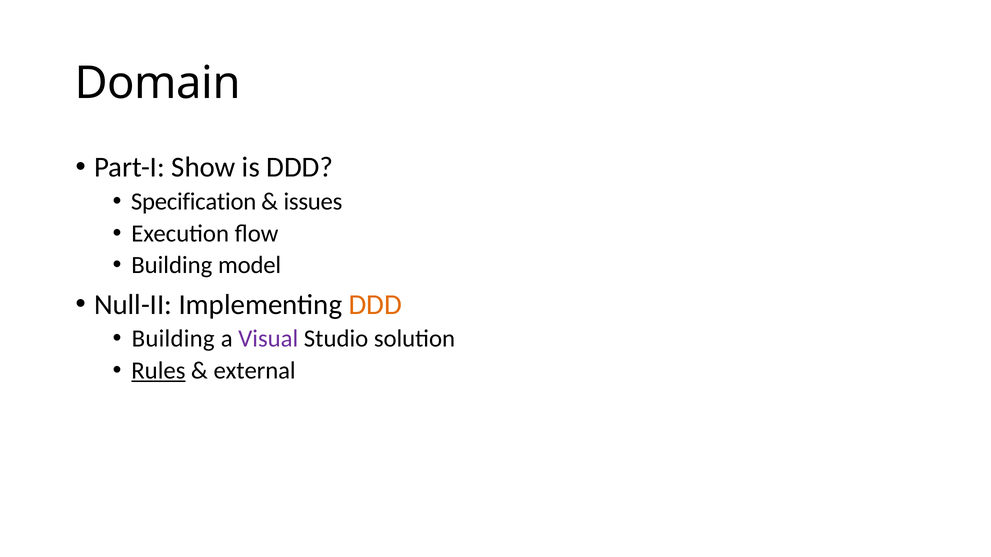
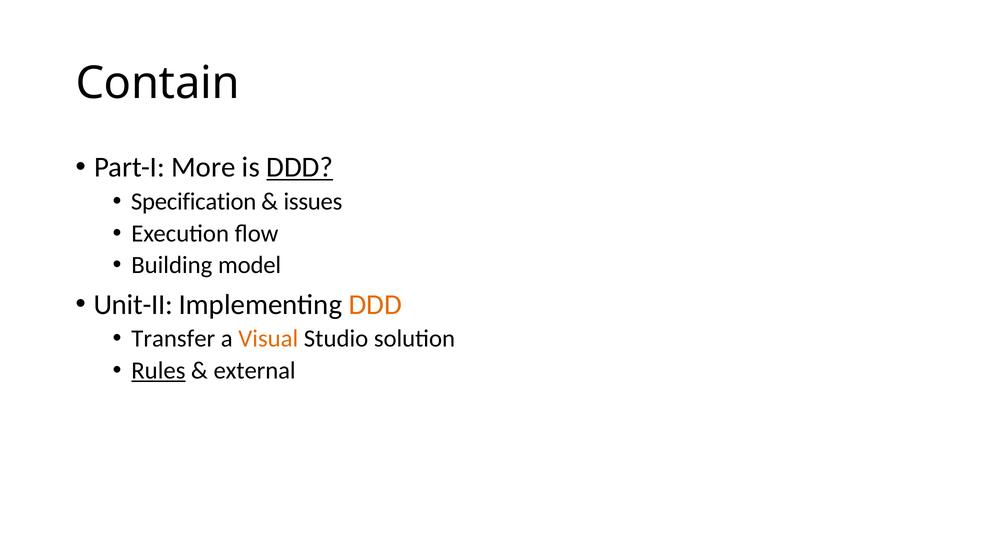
Domain: Domain -> Contain
Show: Show -> More
DDD at (300, 168) underline: none -> present
Null-II: Null-II -> Unit-II
Building at (173, 339): Building -> Transfer
Visual colour: purple -> orange
